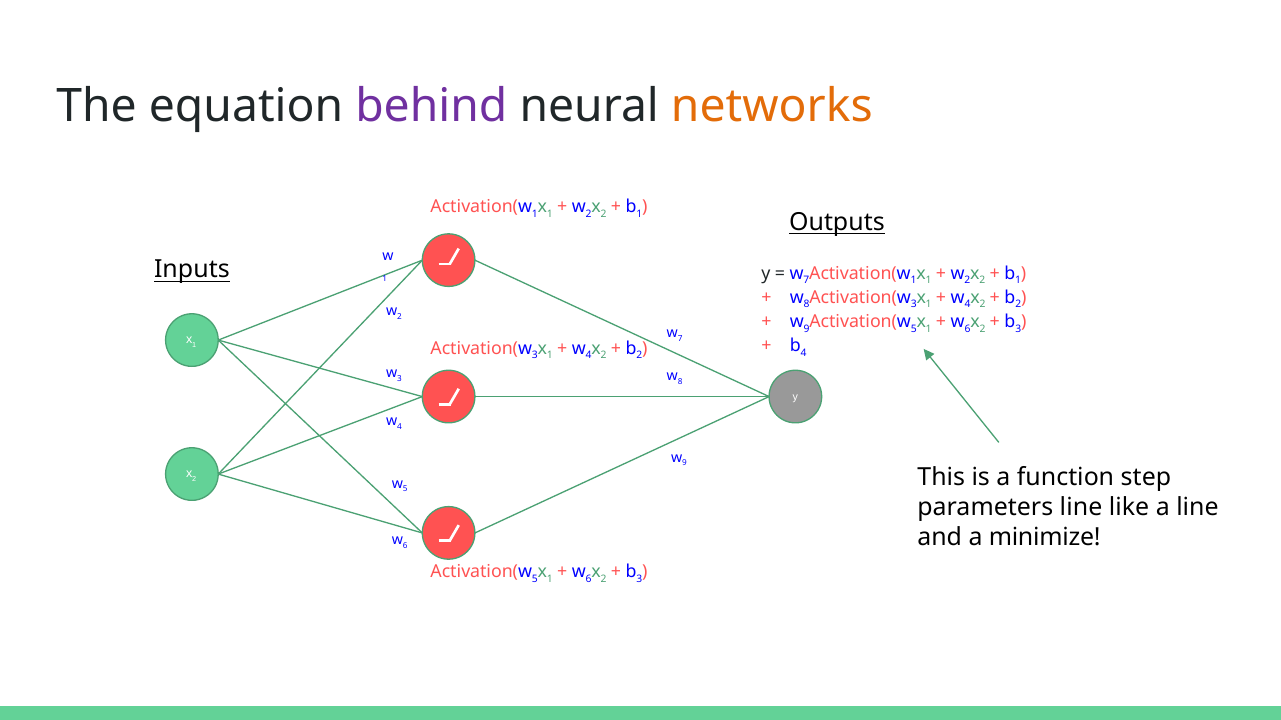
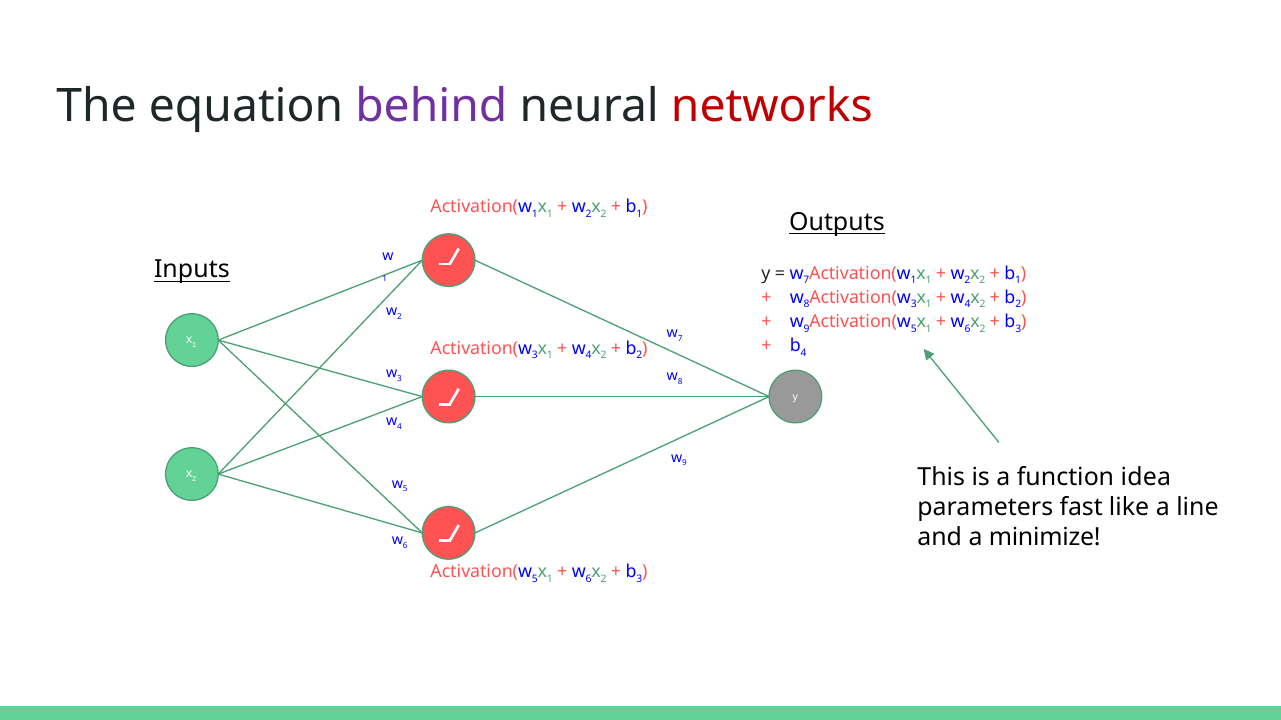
networks colour: orange -> red
step: step -> idea
parameters line: line -> fast
